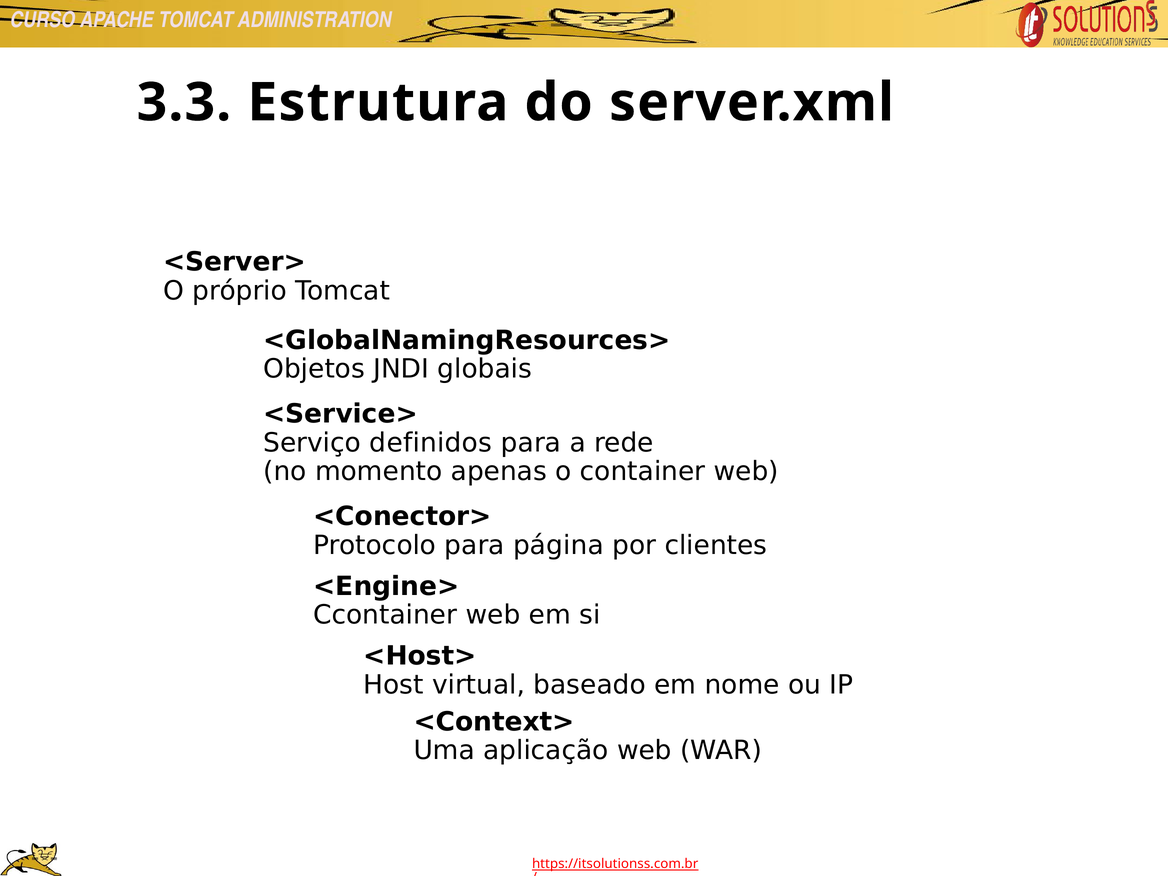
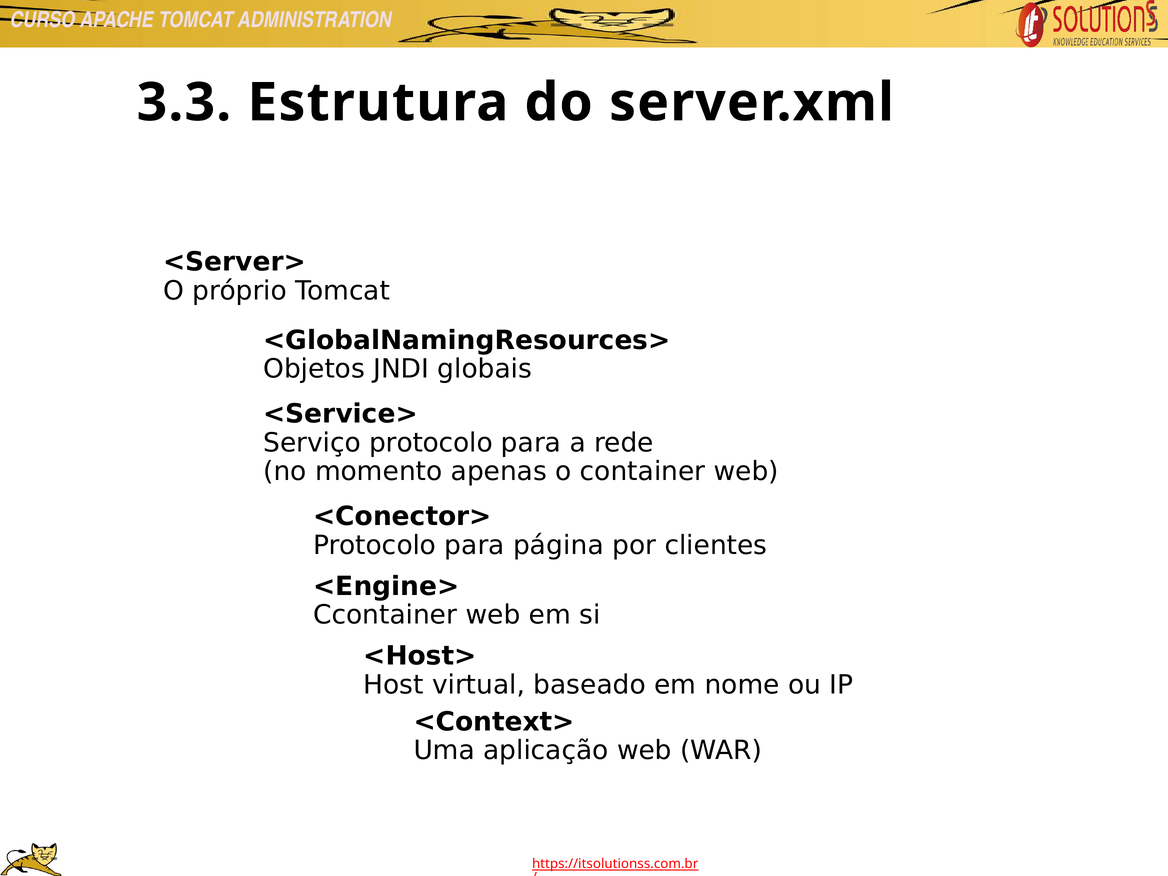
Serviço definidos: definidos -> protocolo
